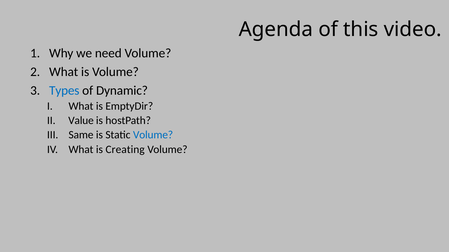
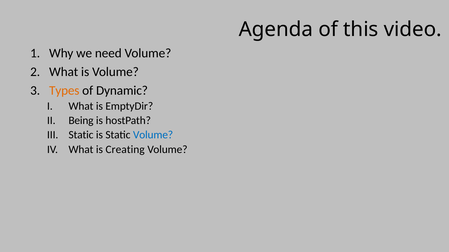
Types colour: blue -> orange
Value: Value -> Being
Same at (81, 135): Same -> Static
